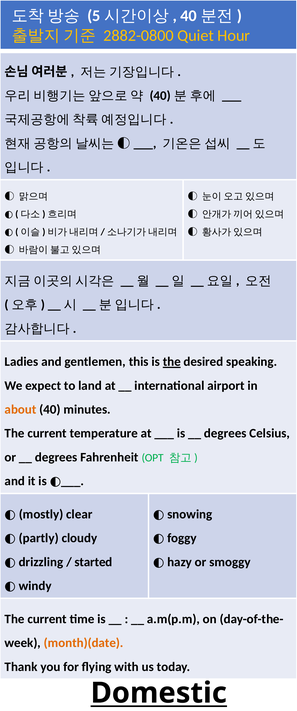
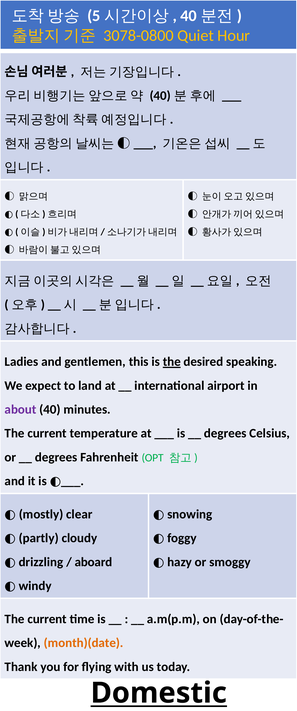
2882-0800: 2882-0800 -> 3078-0800
about colour: orange -> purple
started: started -> aboard
